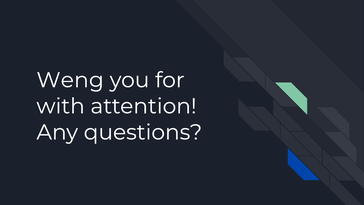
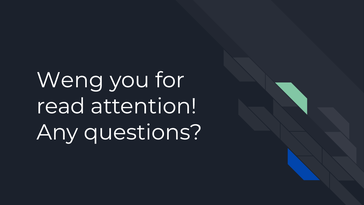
with: with -> read
